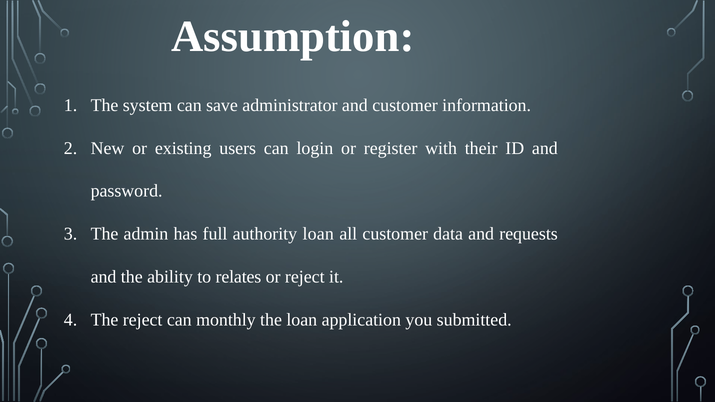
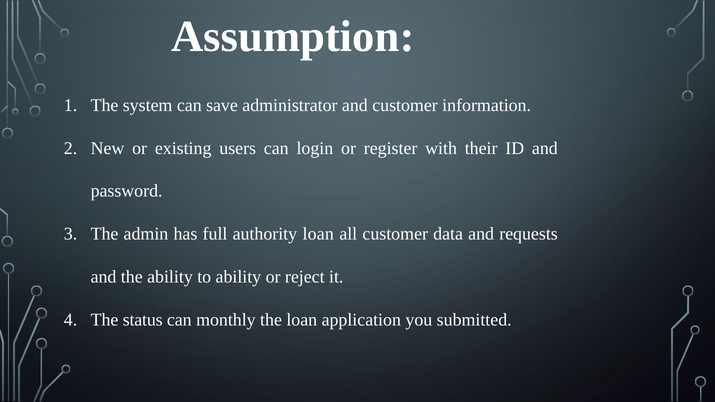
to relates: relates -> ability
The reject: reject -> status
